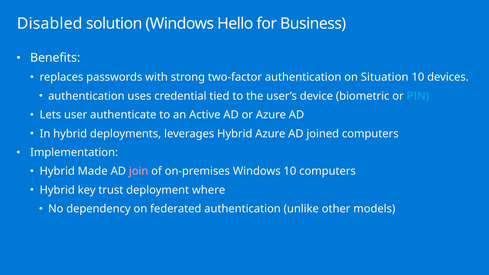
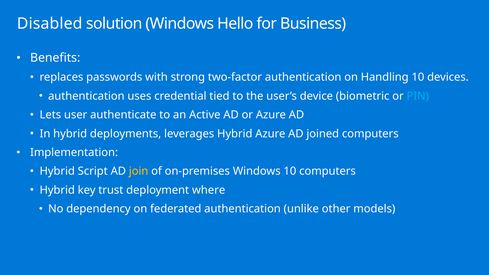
Situation: Situation -> Handling
Made: Made -> Script
join colour: pink -> yellow
